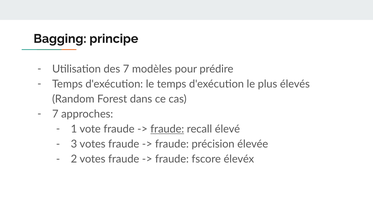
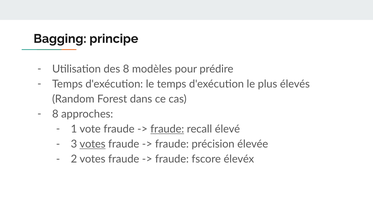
des 7: 7 -> 8
7 at (55, 114): 7 -> 8
votes at (93, 144) underline: none -> present
